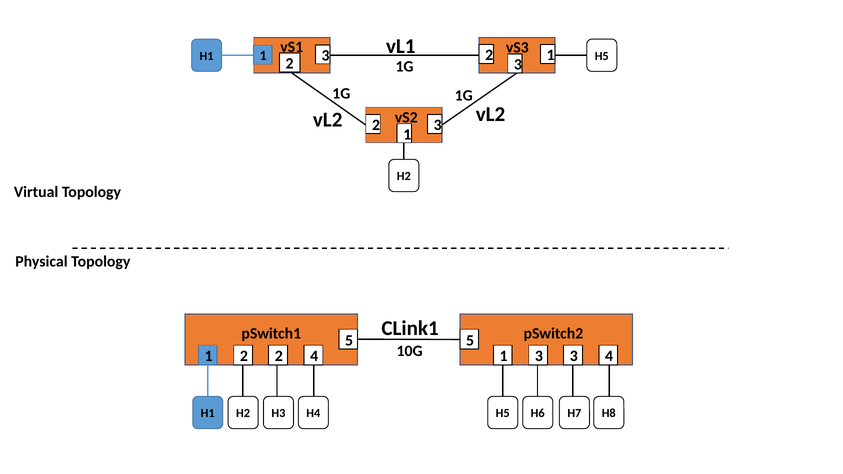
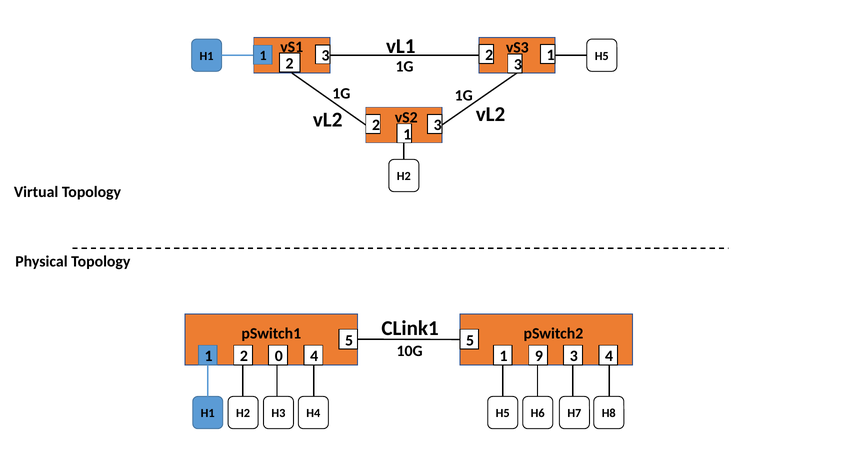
2 2: 2 -> 0
1 3: 3 -> 9
